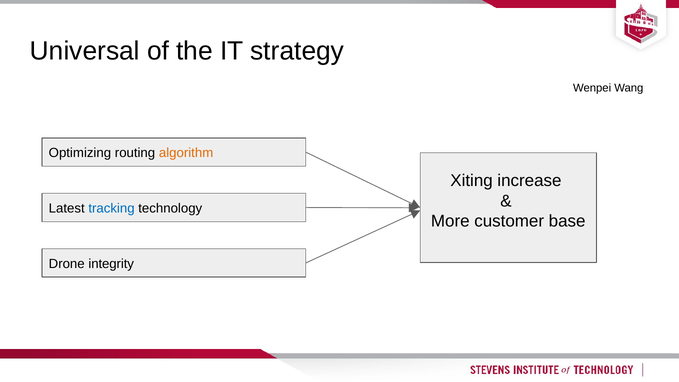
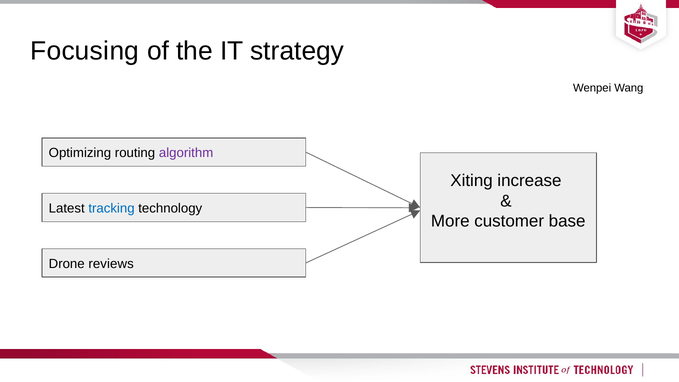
Universal: Universal -> Focusing
algorithm colour: orange -> purple
integrity: integrity -> reviews
